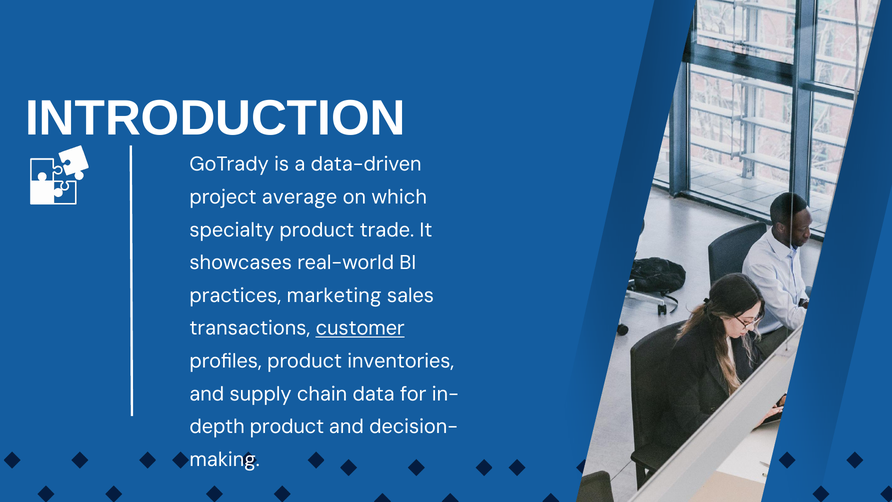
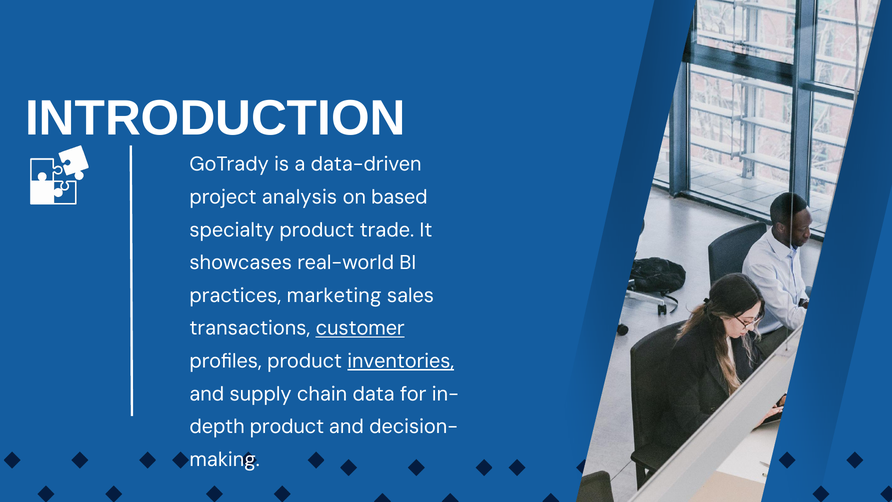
average: average -> analysis
which: which -> based
inventories underline: none -> present
